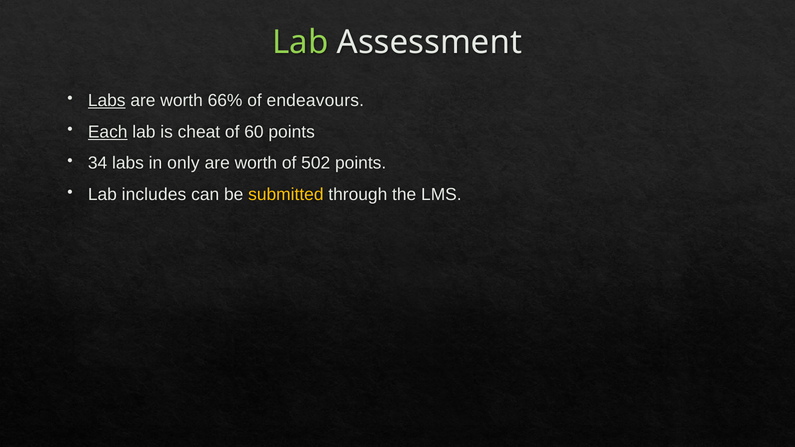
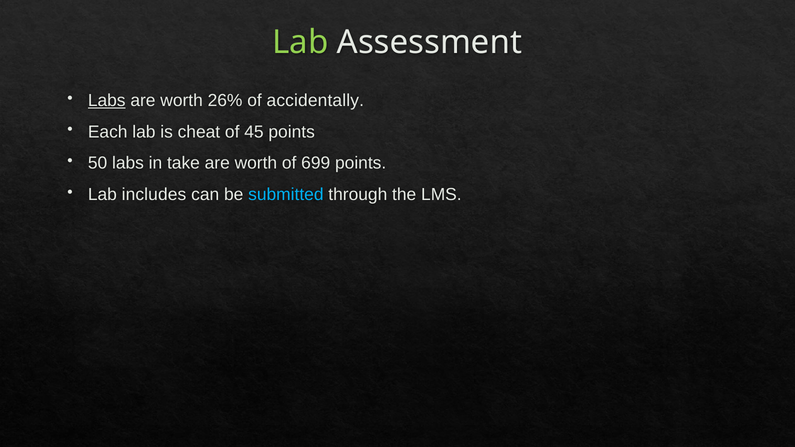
66%: 66% -> 26%
endeavours: endeavours -> accidentally
Each underline: present -> none
60: 60 -> 45
34: 34 -> 50
only: only -> take
502: 502 -> 699
submitted colour: yellow -> light blue
